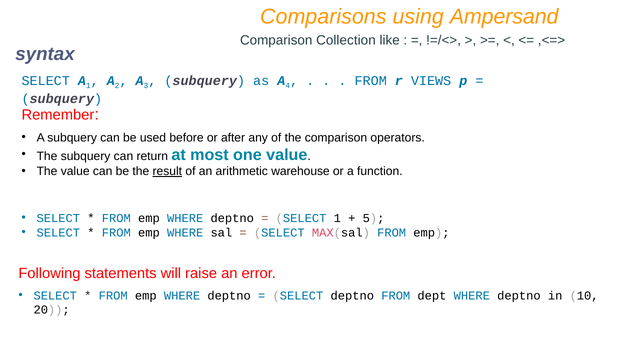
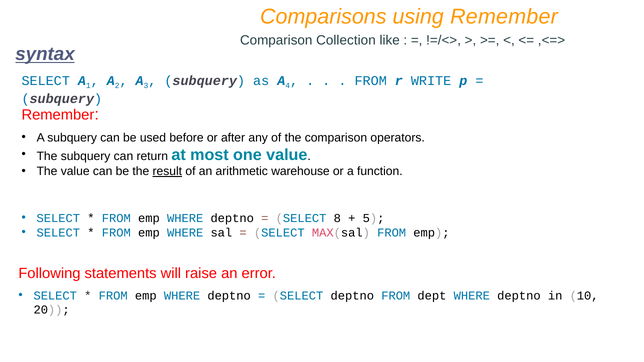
using Ampersand: Ampersand -> Remember
syntax underline: none -> present
VIEWS: VIEWS -> WRITE
SELECT 1: 1 -> 8
